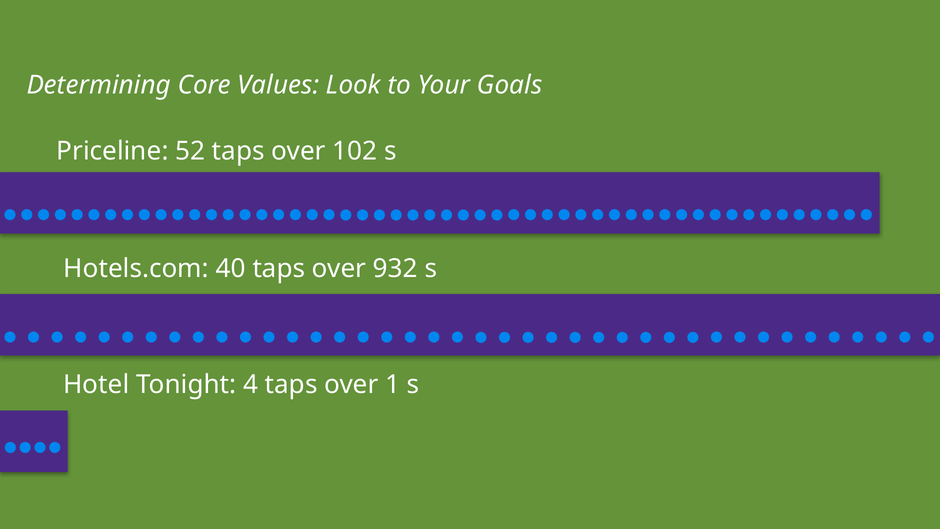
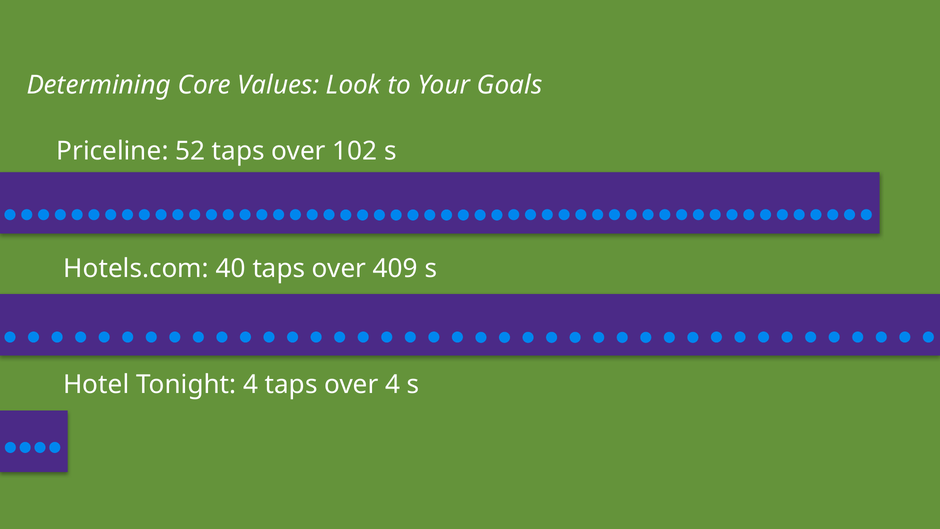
932: 932 -> 409
over 1: 1 -> 4
